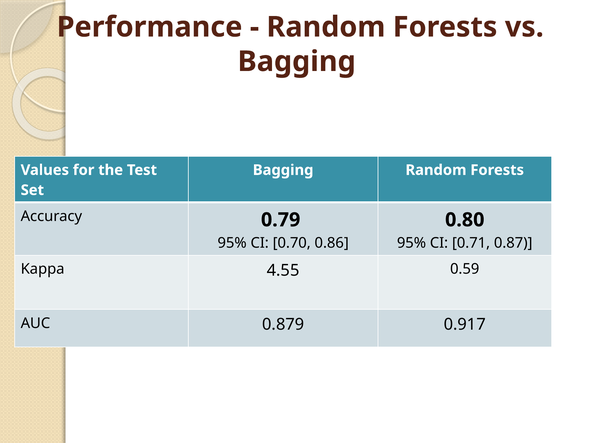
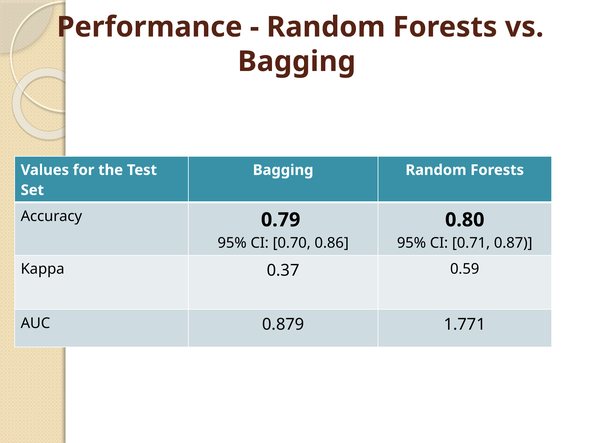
4.55: 4.55 -> 0.37
0.917: 0.917 -> 1.771
